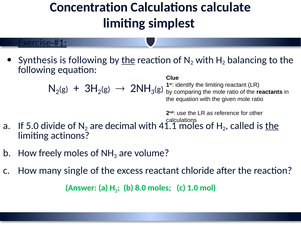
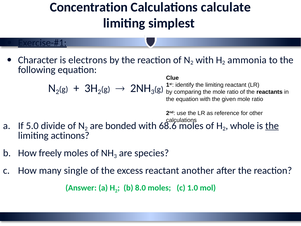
Synthesis: Synthesis -> Character
is following: following -> electrons
the at (128, 60) underline: present -> none
balancing: balancing -> ammonia
decimal: decimal -> bonded
41.1: 41.1 -> 68.6
called: called -> whole
volume: volume -> species
chloride: chloride -> another
